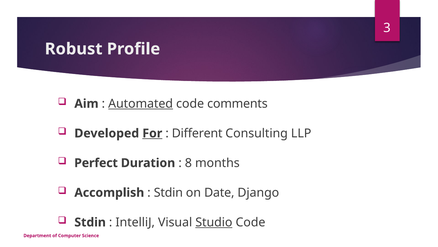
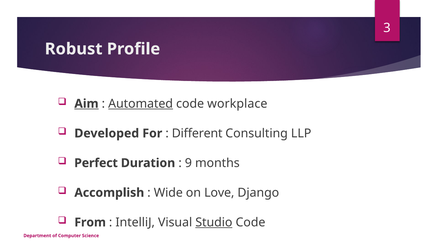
Aim underline: none -> present
comments: comments -> workplace
For underline: present -> none
8: 8 -> 9
Stdin at (168, 192): Stdin -> Wide
Date: Date -> Love
Stdin at (90, 222): Stdin -> From
